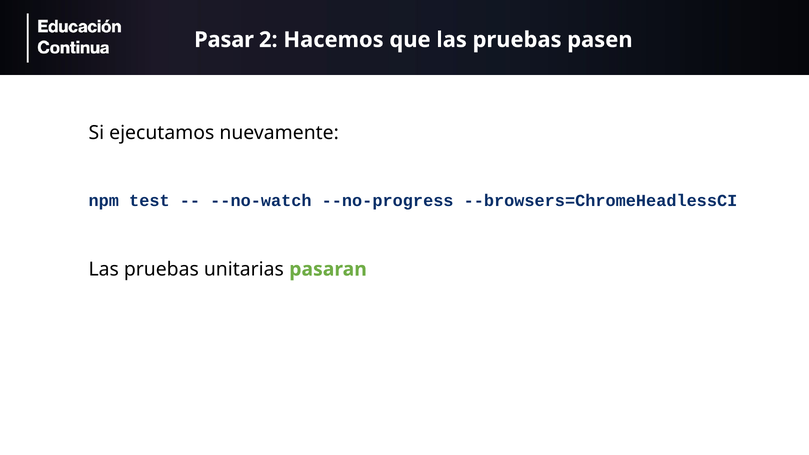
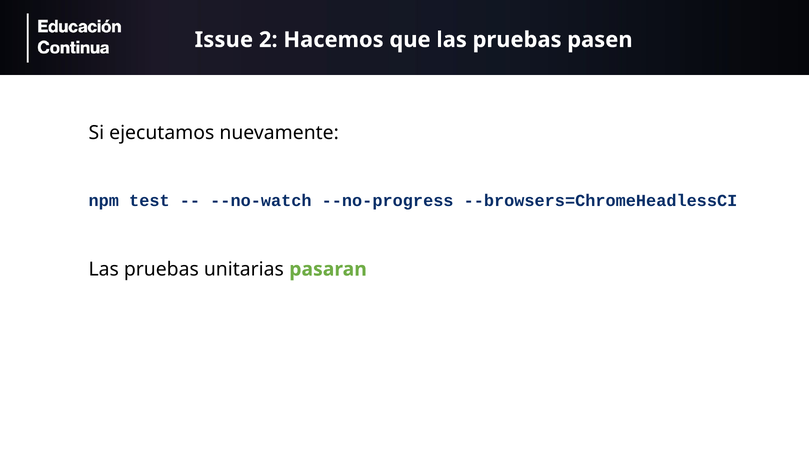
Pasar: Pasar -> Issue
